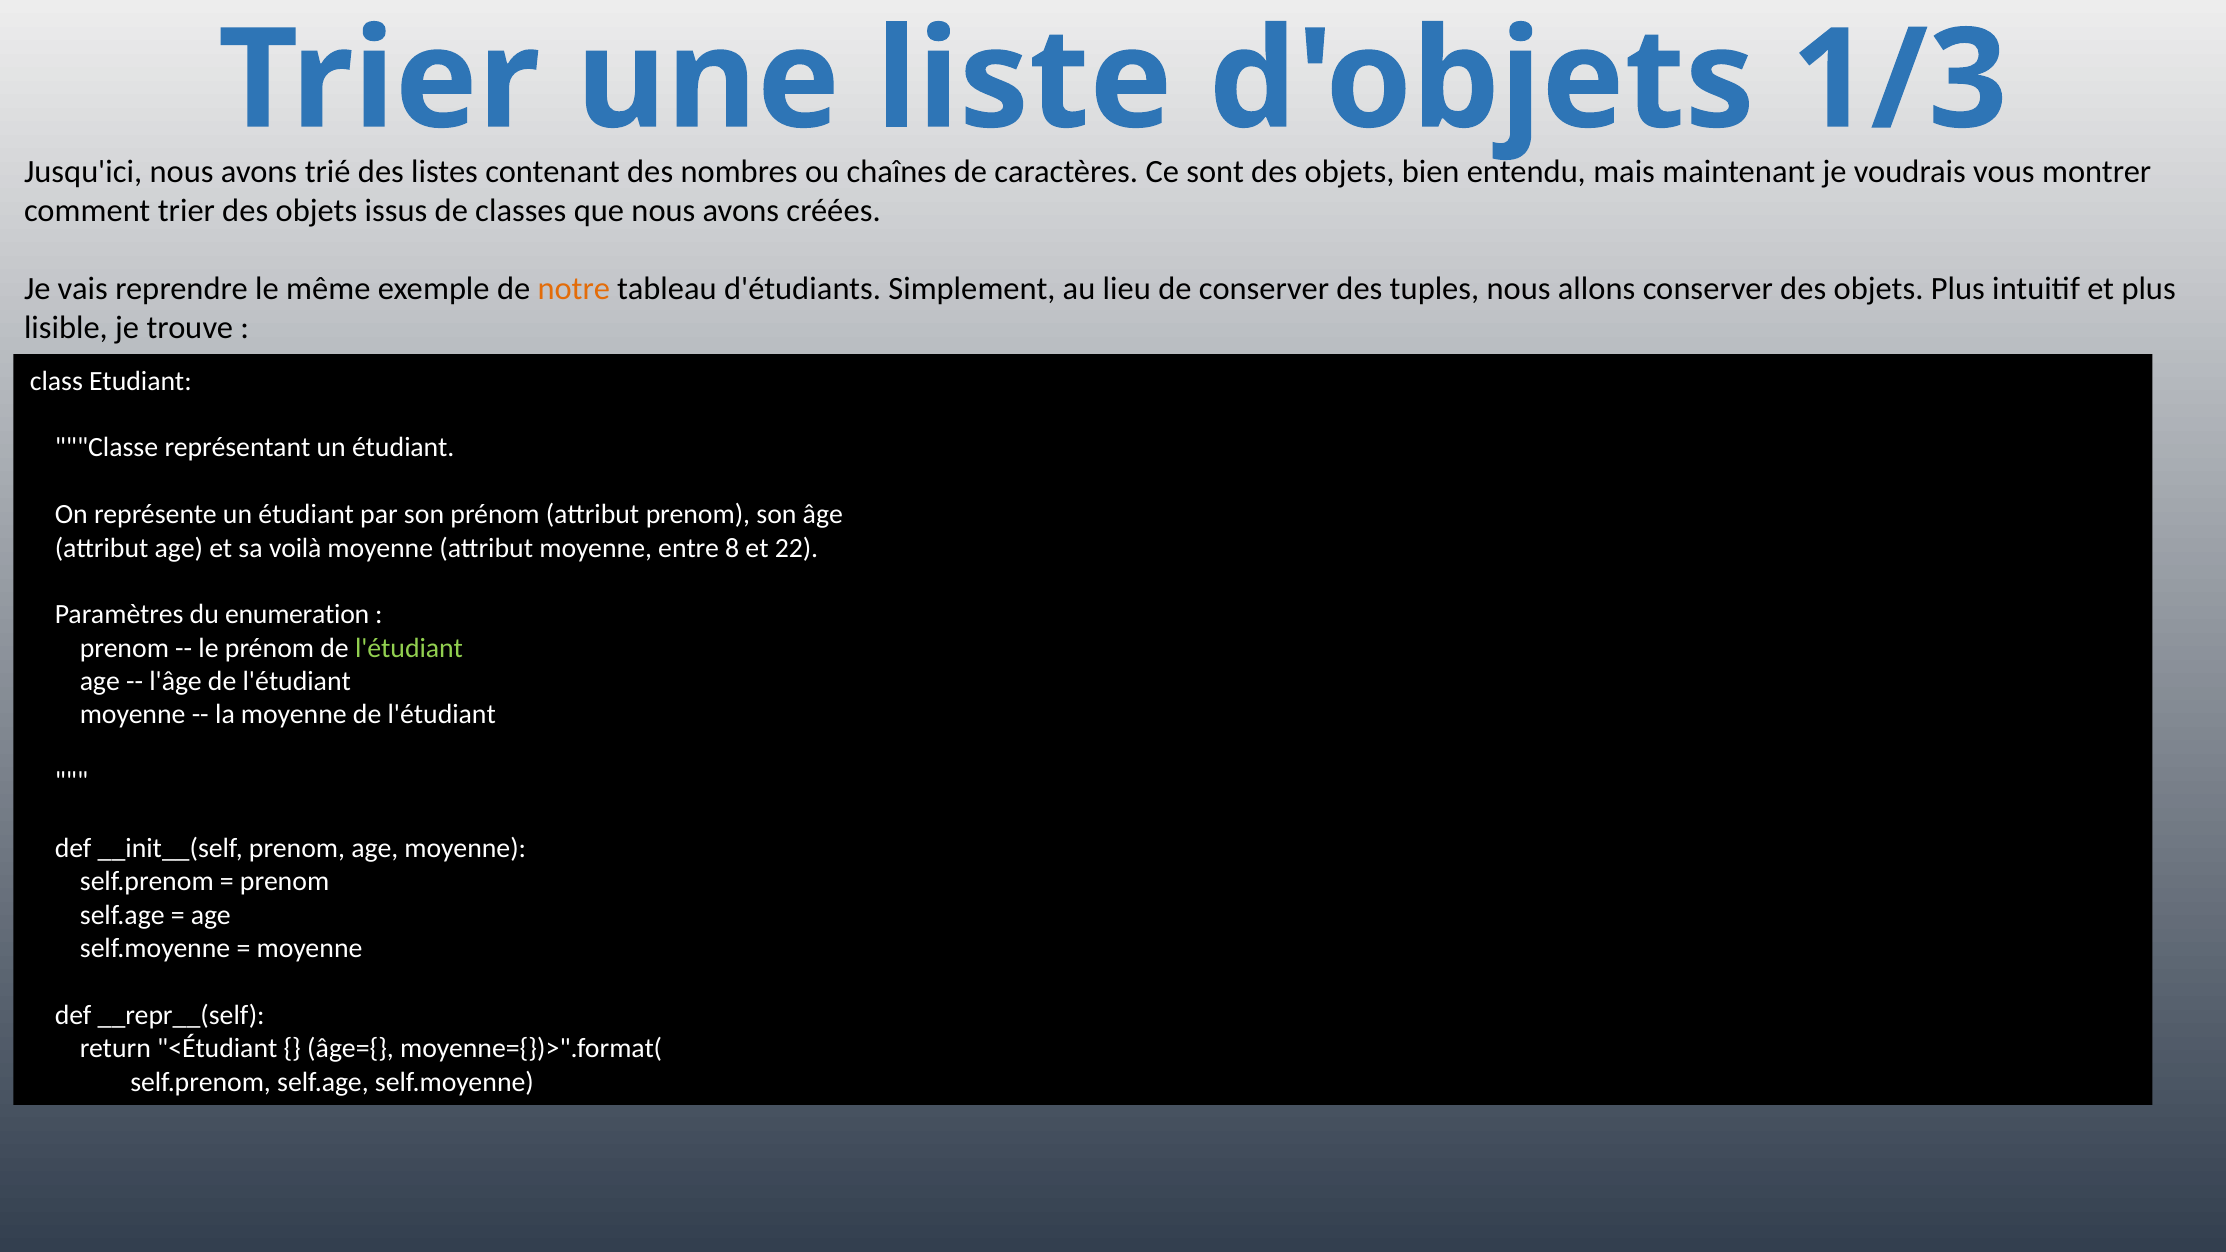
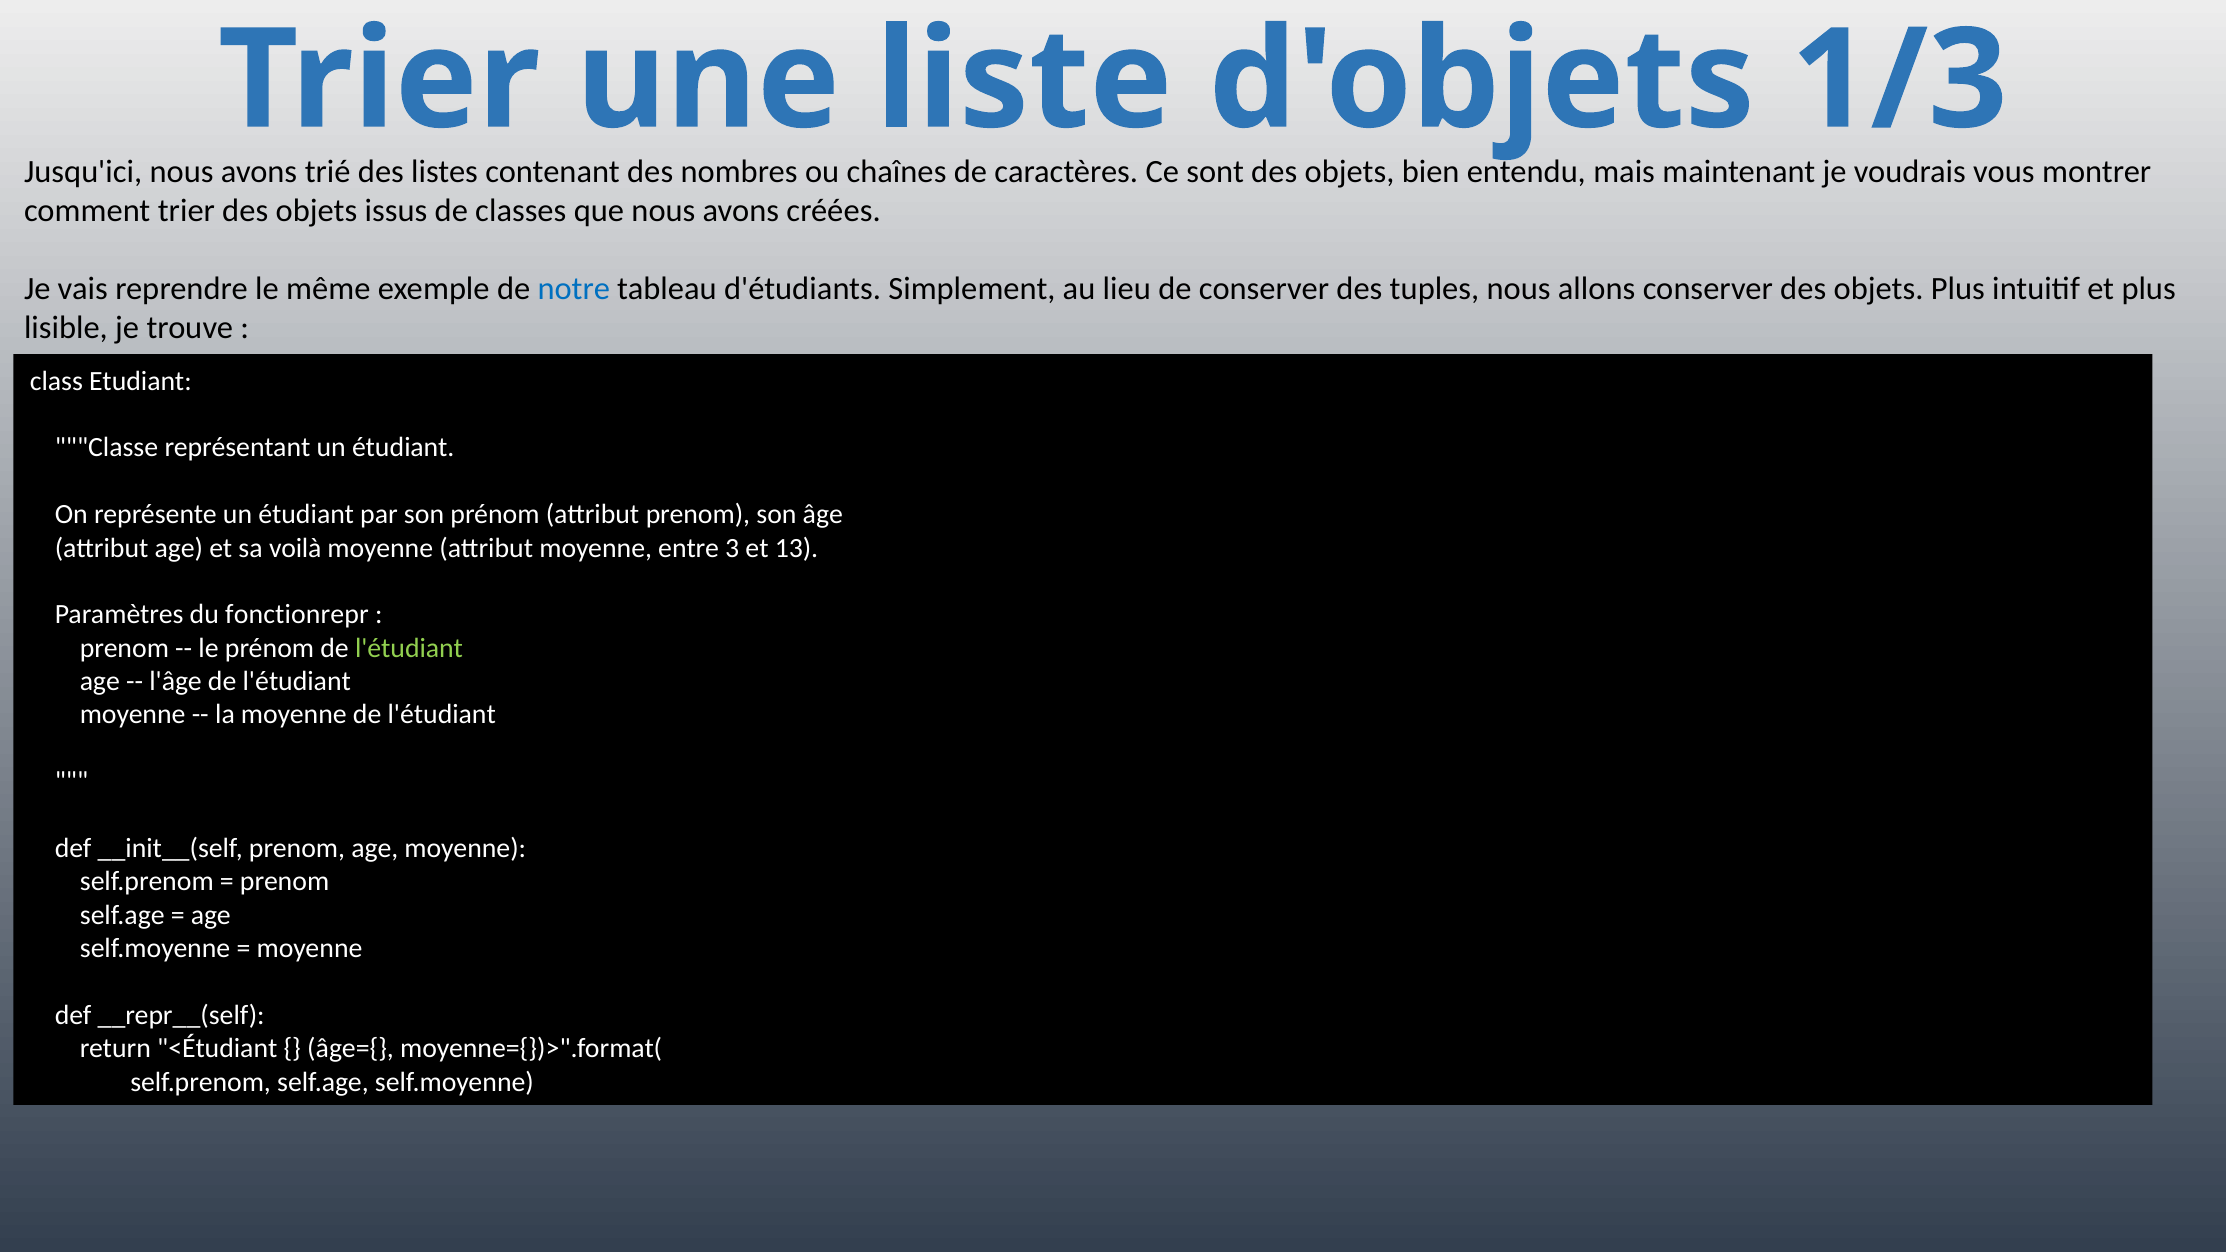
notre colour: orange -> blue
8: 8 -> 3
22: 22 -> 13
enumeration: enumeration -> fonctionrepr
